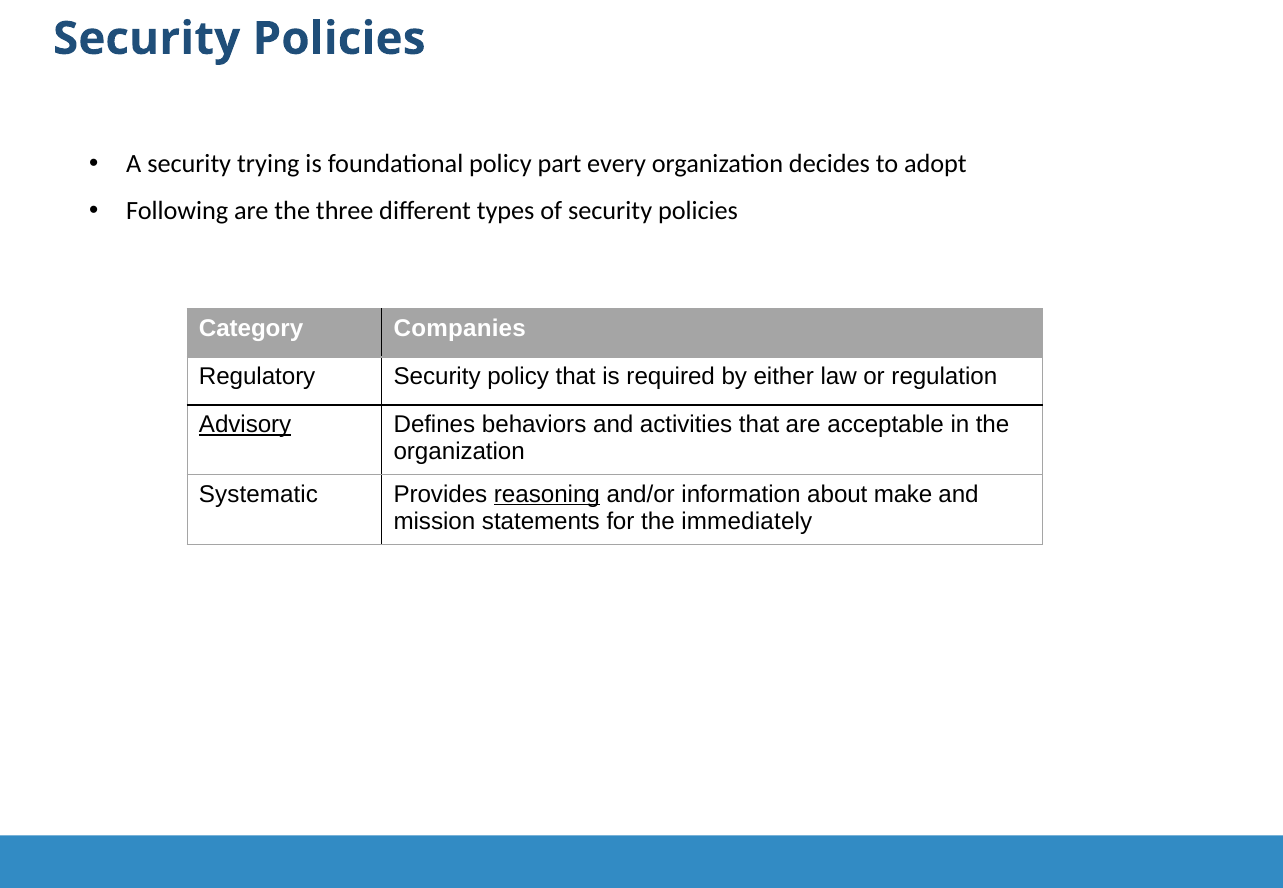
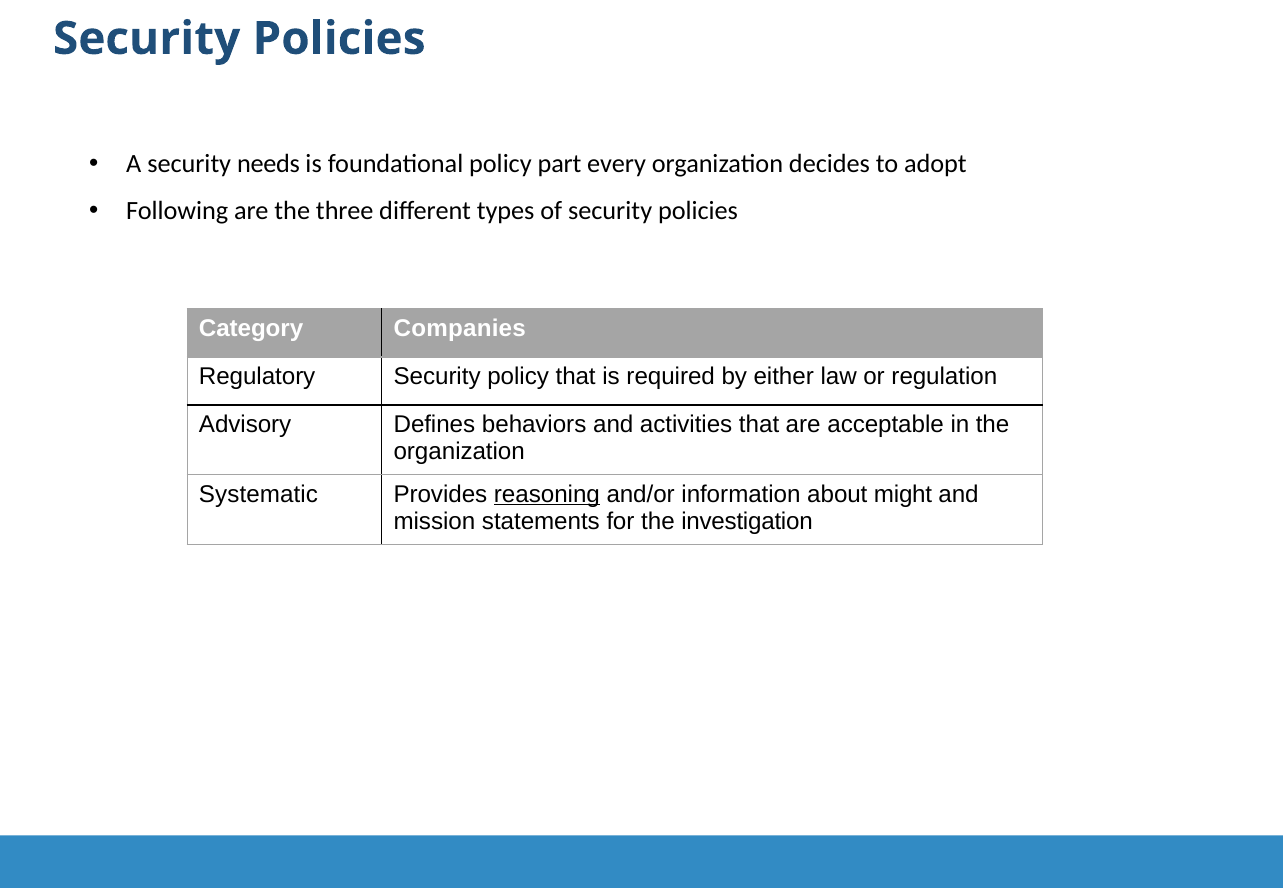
trying: trying -> needs
Advisory underline: present -> none
make: make -> might
immediately: immediately -> investigation
